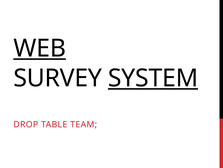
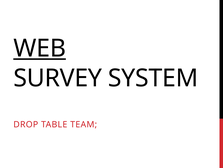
SYSTEM underline: present -> none
